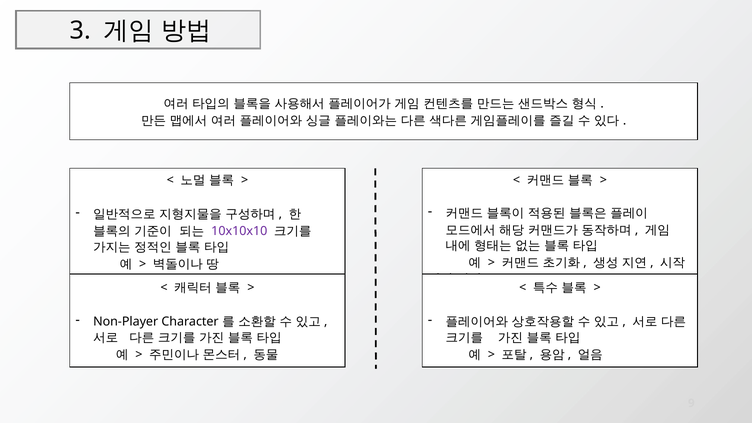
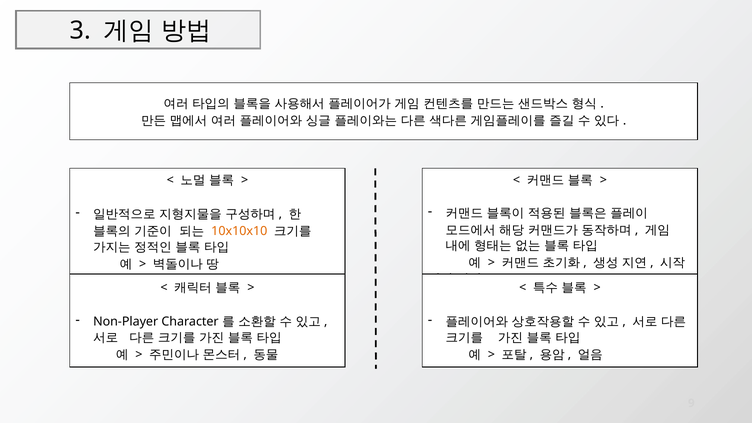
10x10x10 colour: purple -> orange
